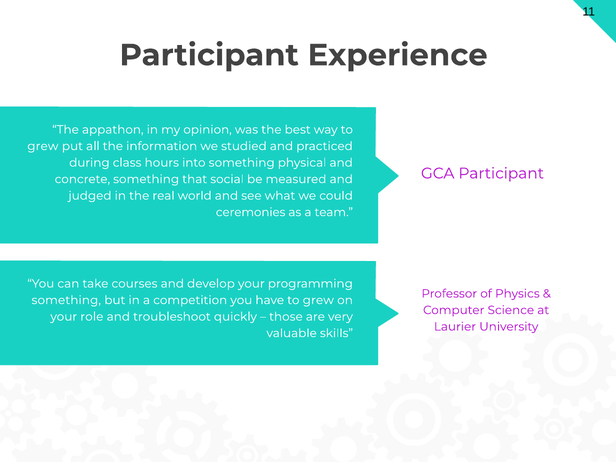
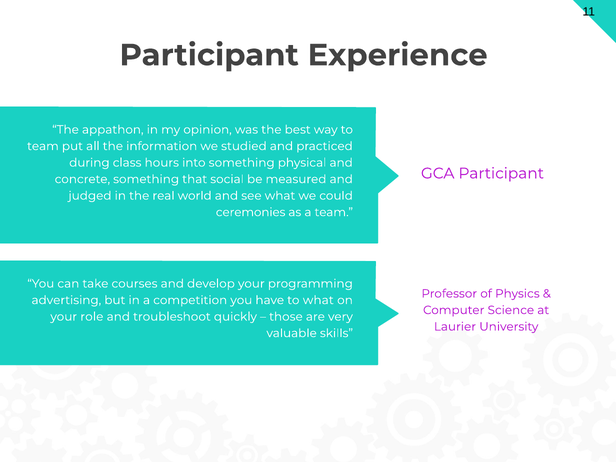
grew at (43, 146): grew -> team
something at (66, 300): something -> advertising
have to grew: grew -> what
